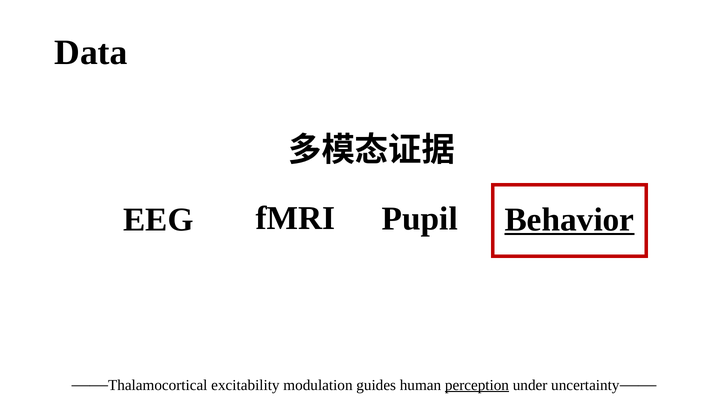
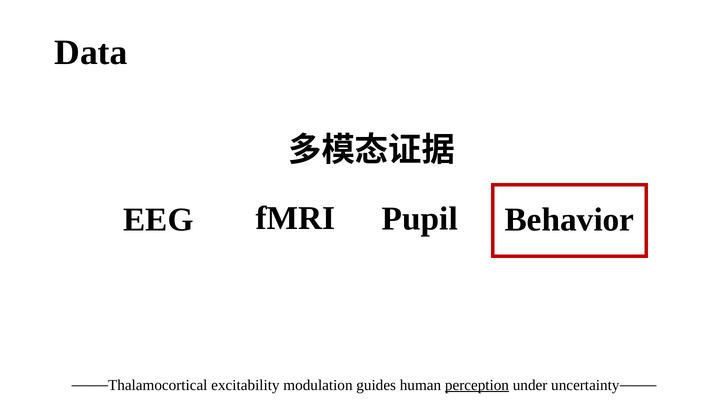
Behavior underline: present -> none
